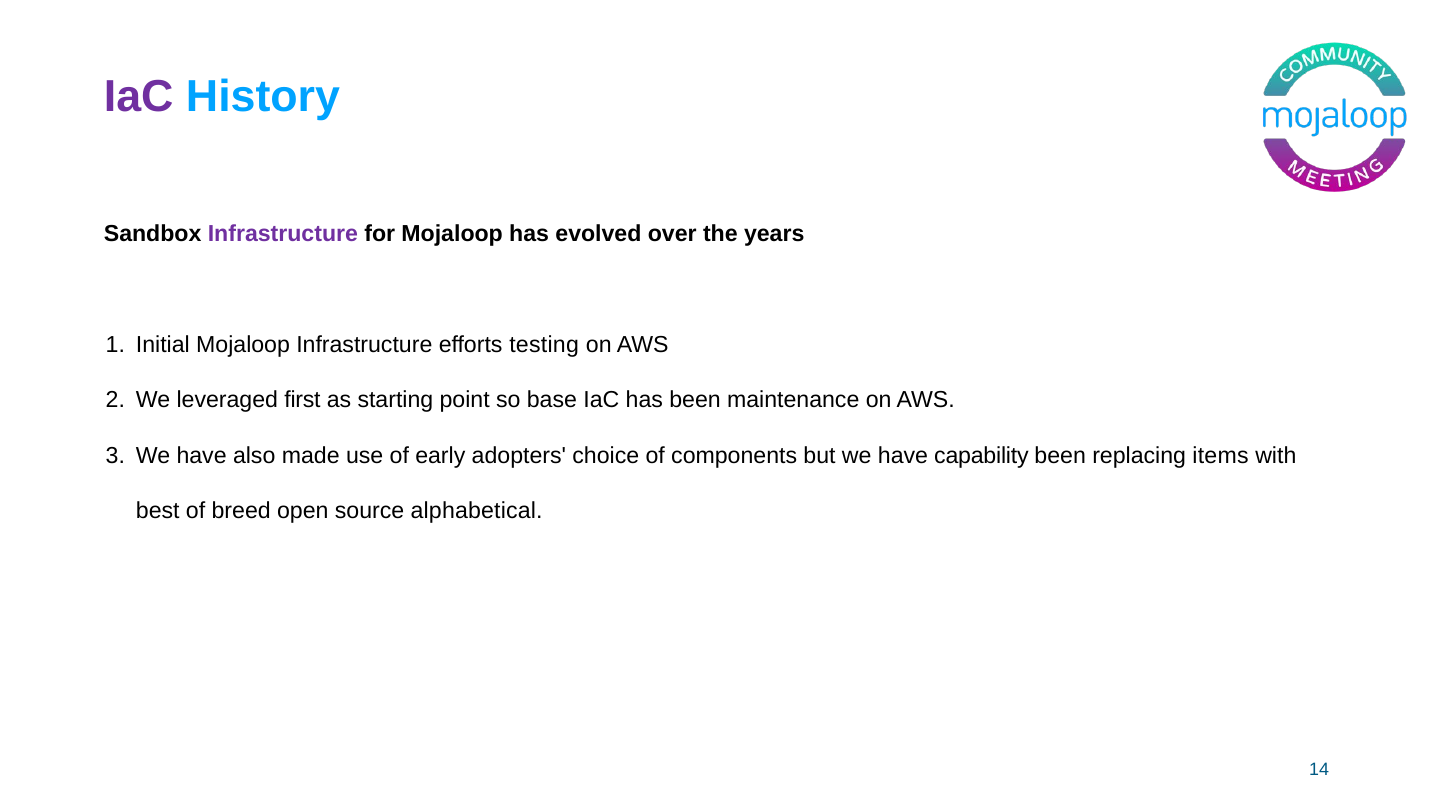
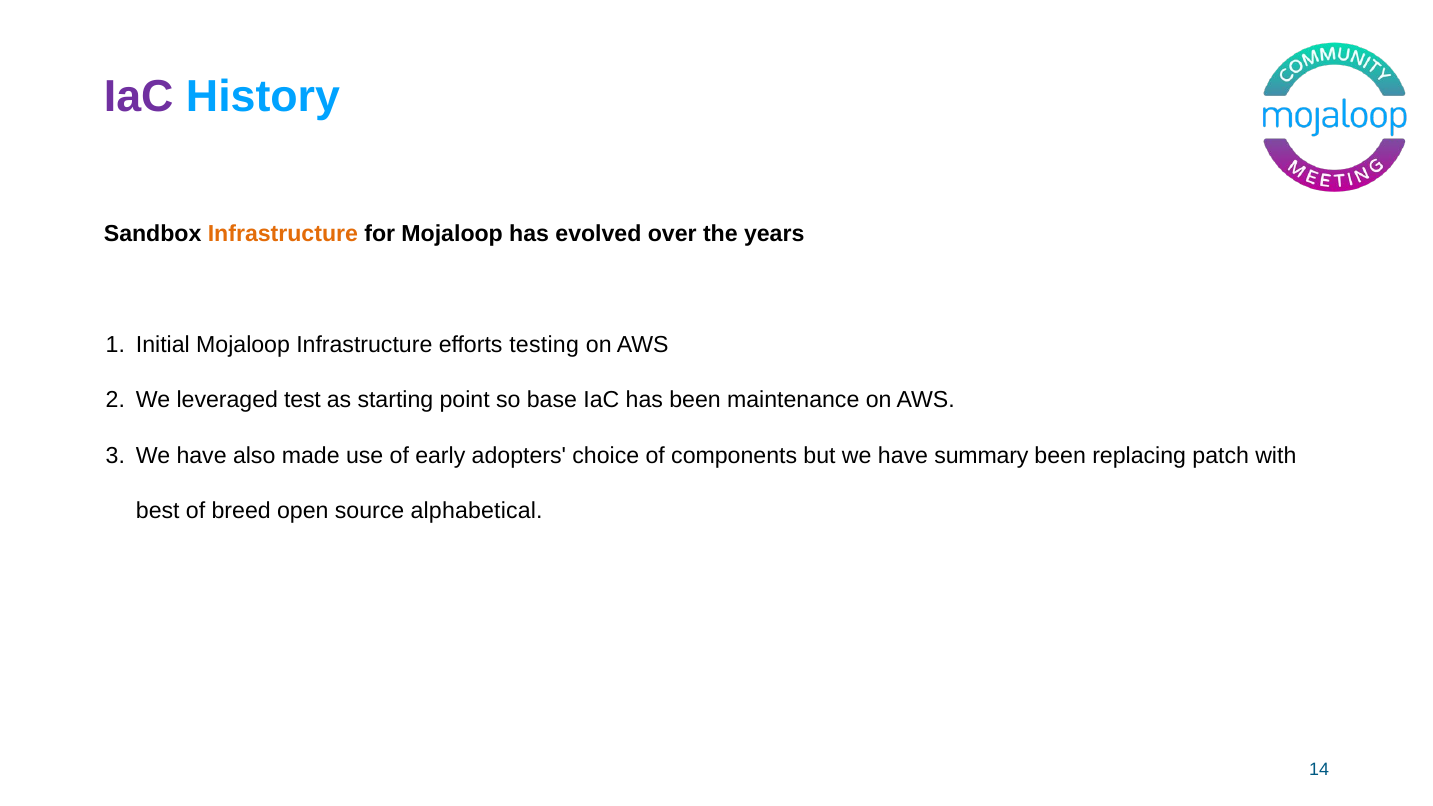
Infrastructure at (283, 234) colour: purple -> orange
first: first -> test
capability: capability -> summary
items: items -> patch
